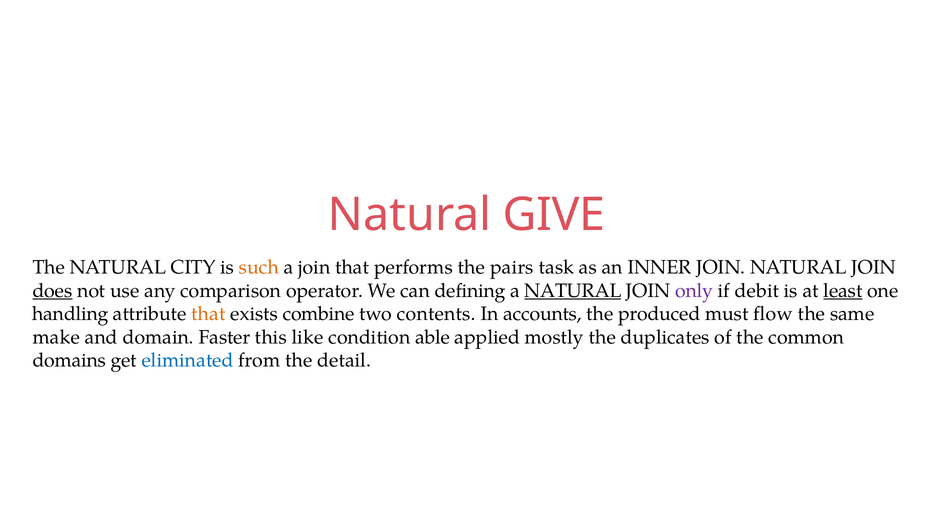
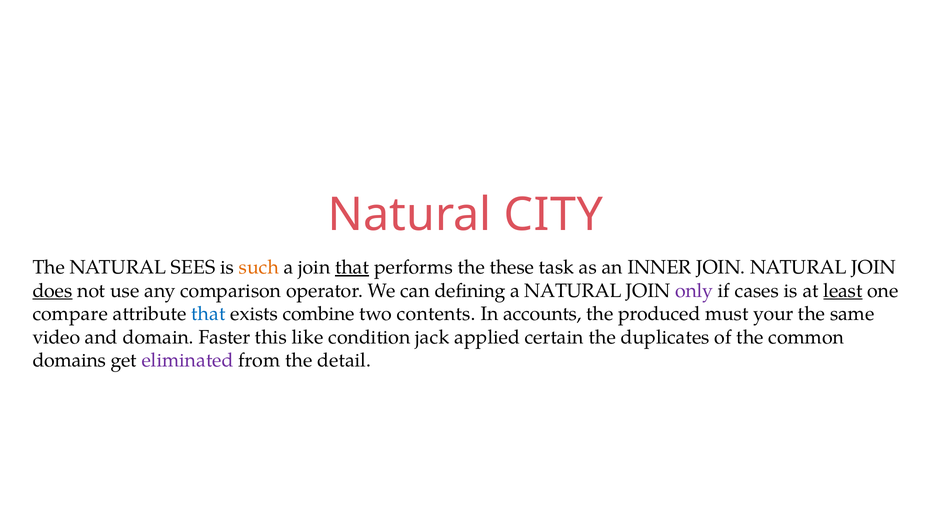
GIVE: GIVE -> CITY
CITY: CITY -> SEES
that at (352, 267) underline: none -> present
pairs: pairs -> these
NATURAL at (573, 291) underline: present -> none
debit: debit -> cases
handling: handling -> compare
that at (208, 314) colour: orange -> blue
flow: flow -> your
make: make -> video
able: able -> jack
mostly: mostly -> certain
eliminated colour: blue -> purple
